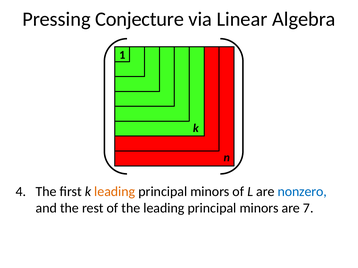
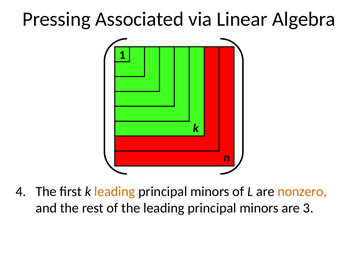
Conjecture: Conjecture -> Associated
nonzero colour: blue -> orange
are 7: 7 -> 3
